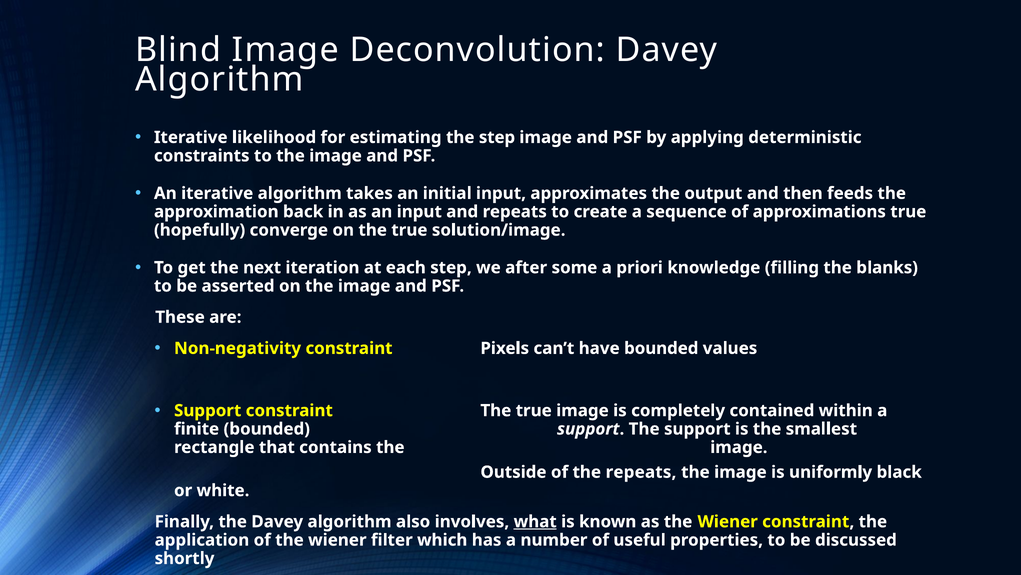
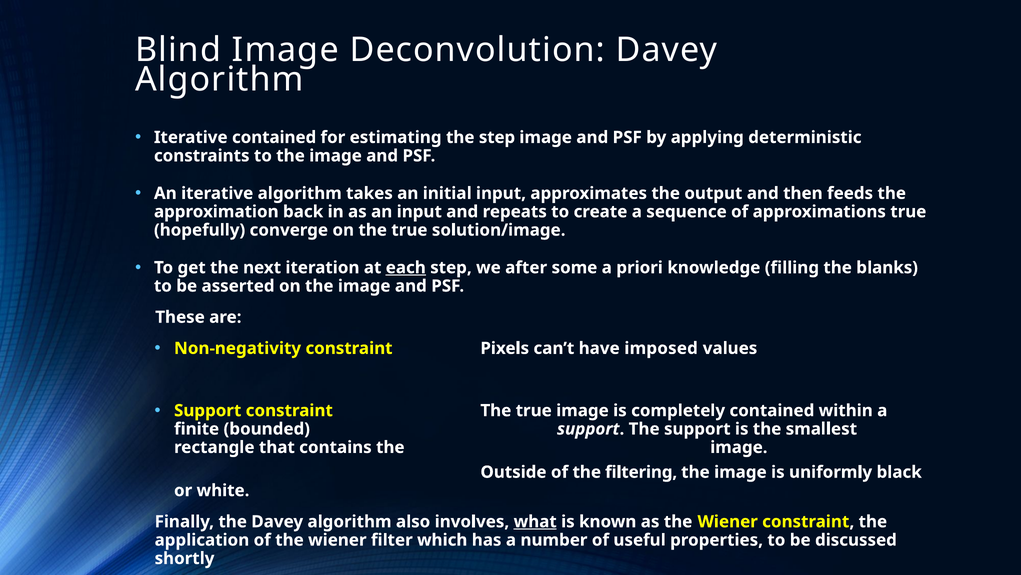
Iterative likelihood: likelihood -> contained
each underline: none -> present
have bounded: bounded -> imposed
the repeats: repeats -> filtering
